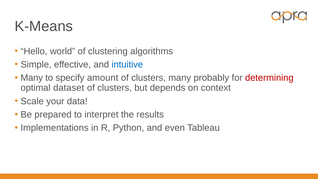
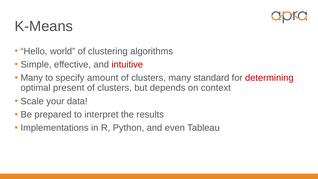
intuitive colour: blue -> red
probably: probably -> standard
dataset: dataset -> present
